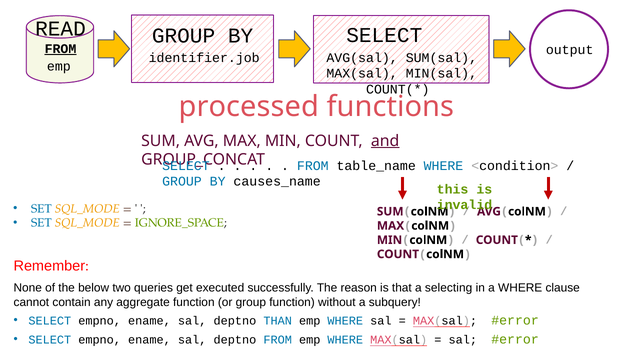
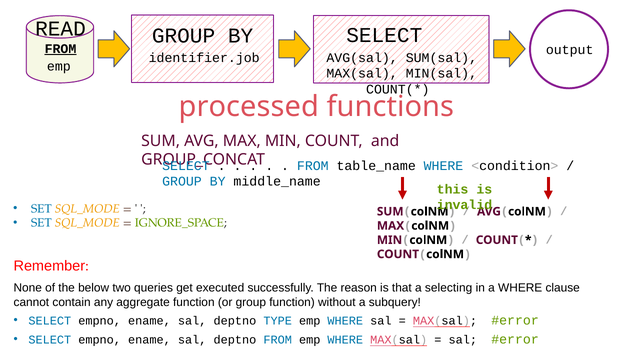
and underline: present -> none
causes_name: causes_name -> middle_name
THAN: THAN -> TYPE
